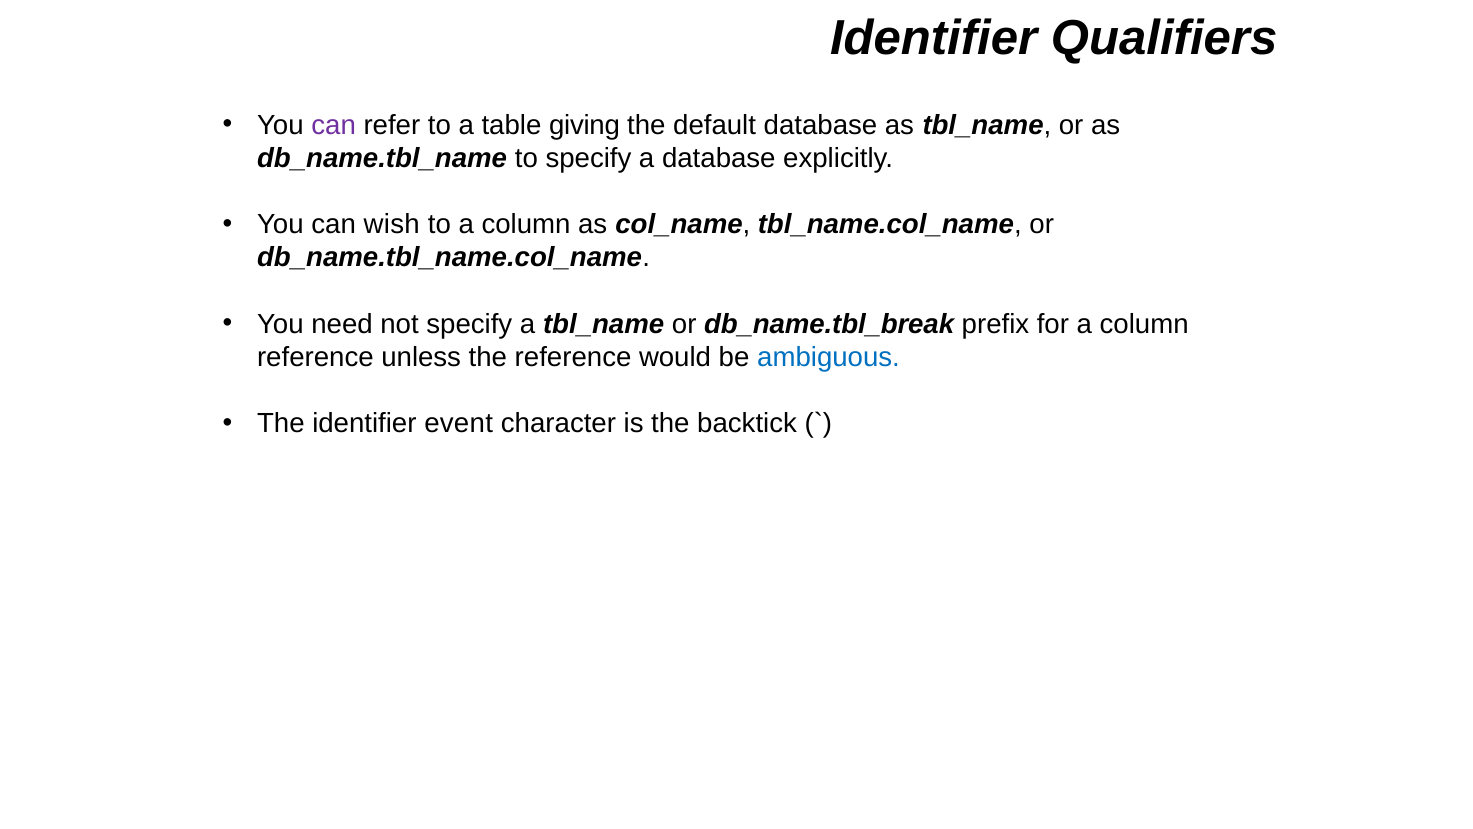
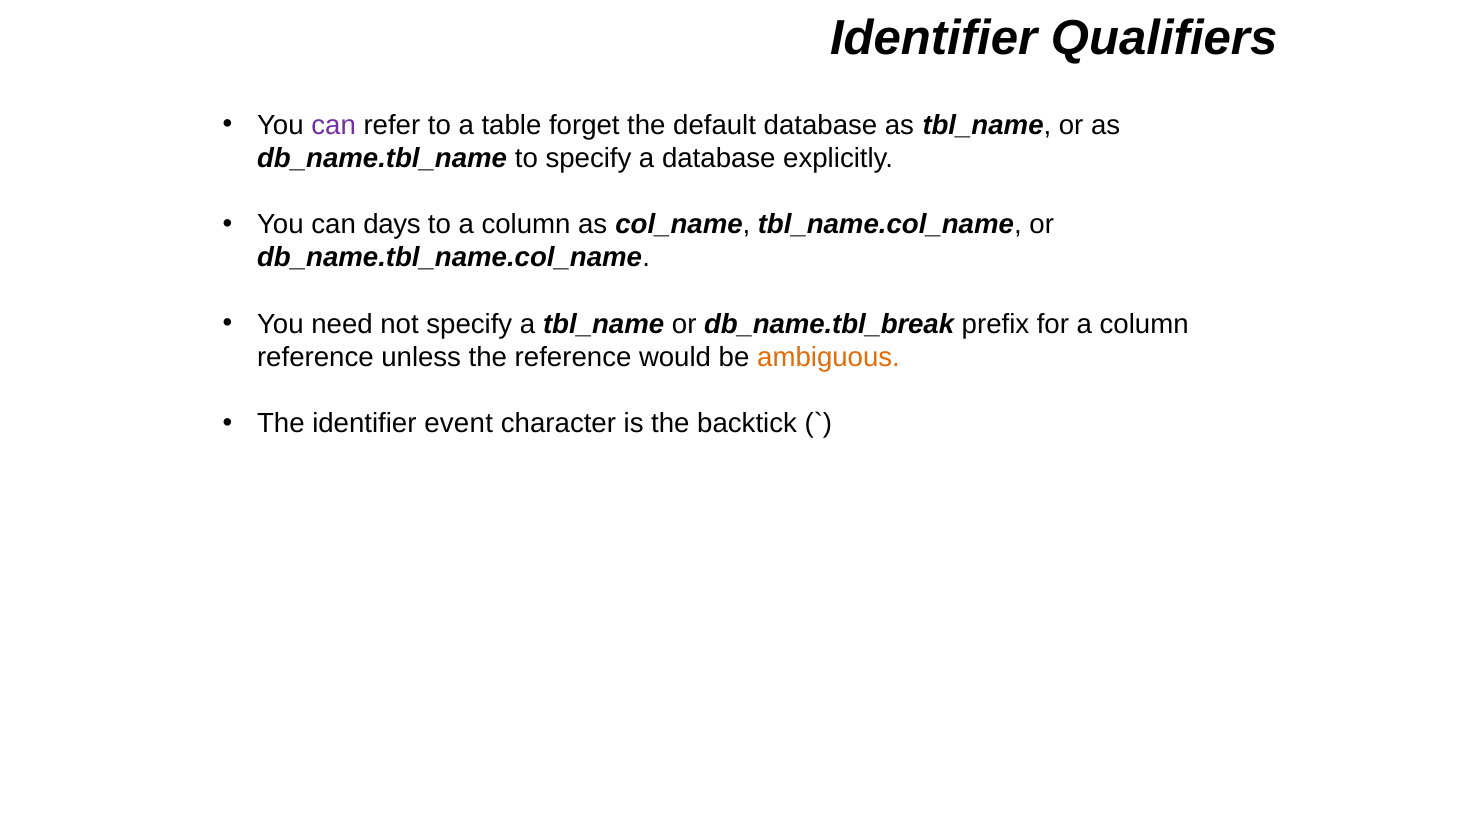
giving: giving -> forget
wish: wish -> days
ambiguous colour: blue -> orange
